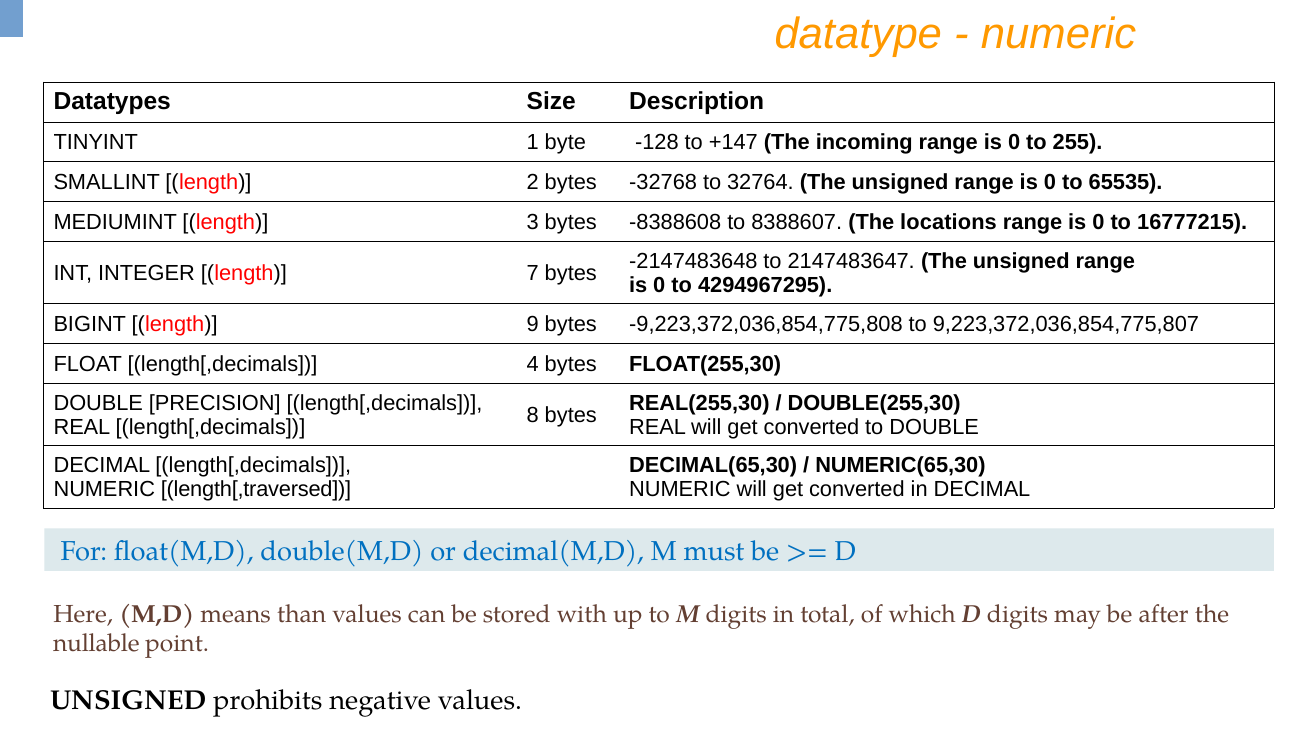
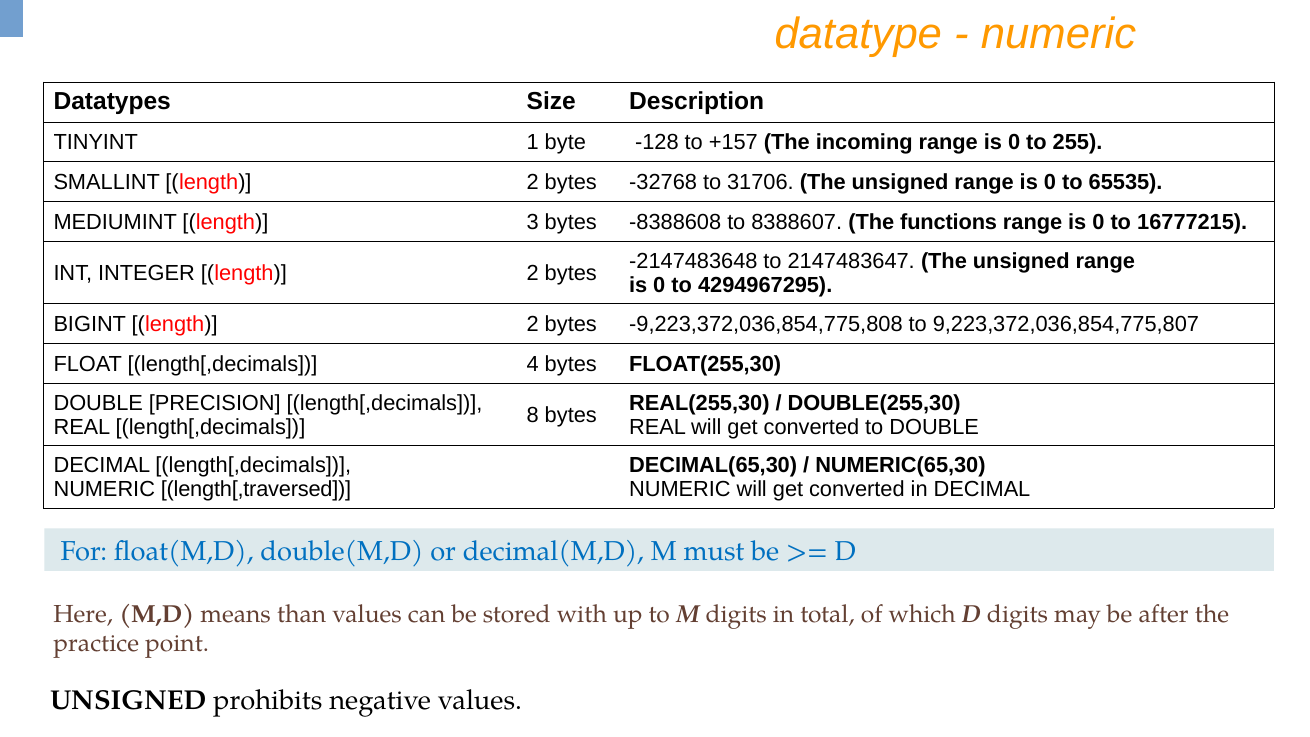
+147: +147 -> +157
32764: 32764 -> 31706
locations: locations -> functions
INTEGER length 7: 7 -> 2
BIGINT length 9: 9 -> 2
nullable: nullable -> practice
